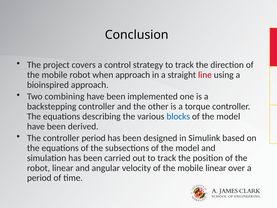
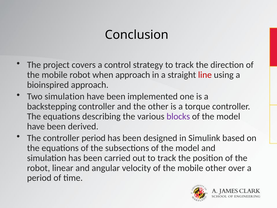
Two combining: combining -> simulation
blocks colour: blue -> purple
mobile linear: linear -> other
